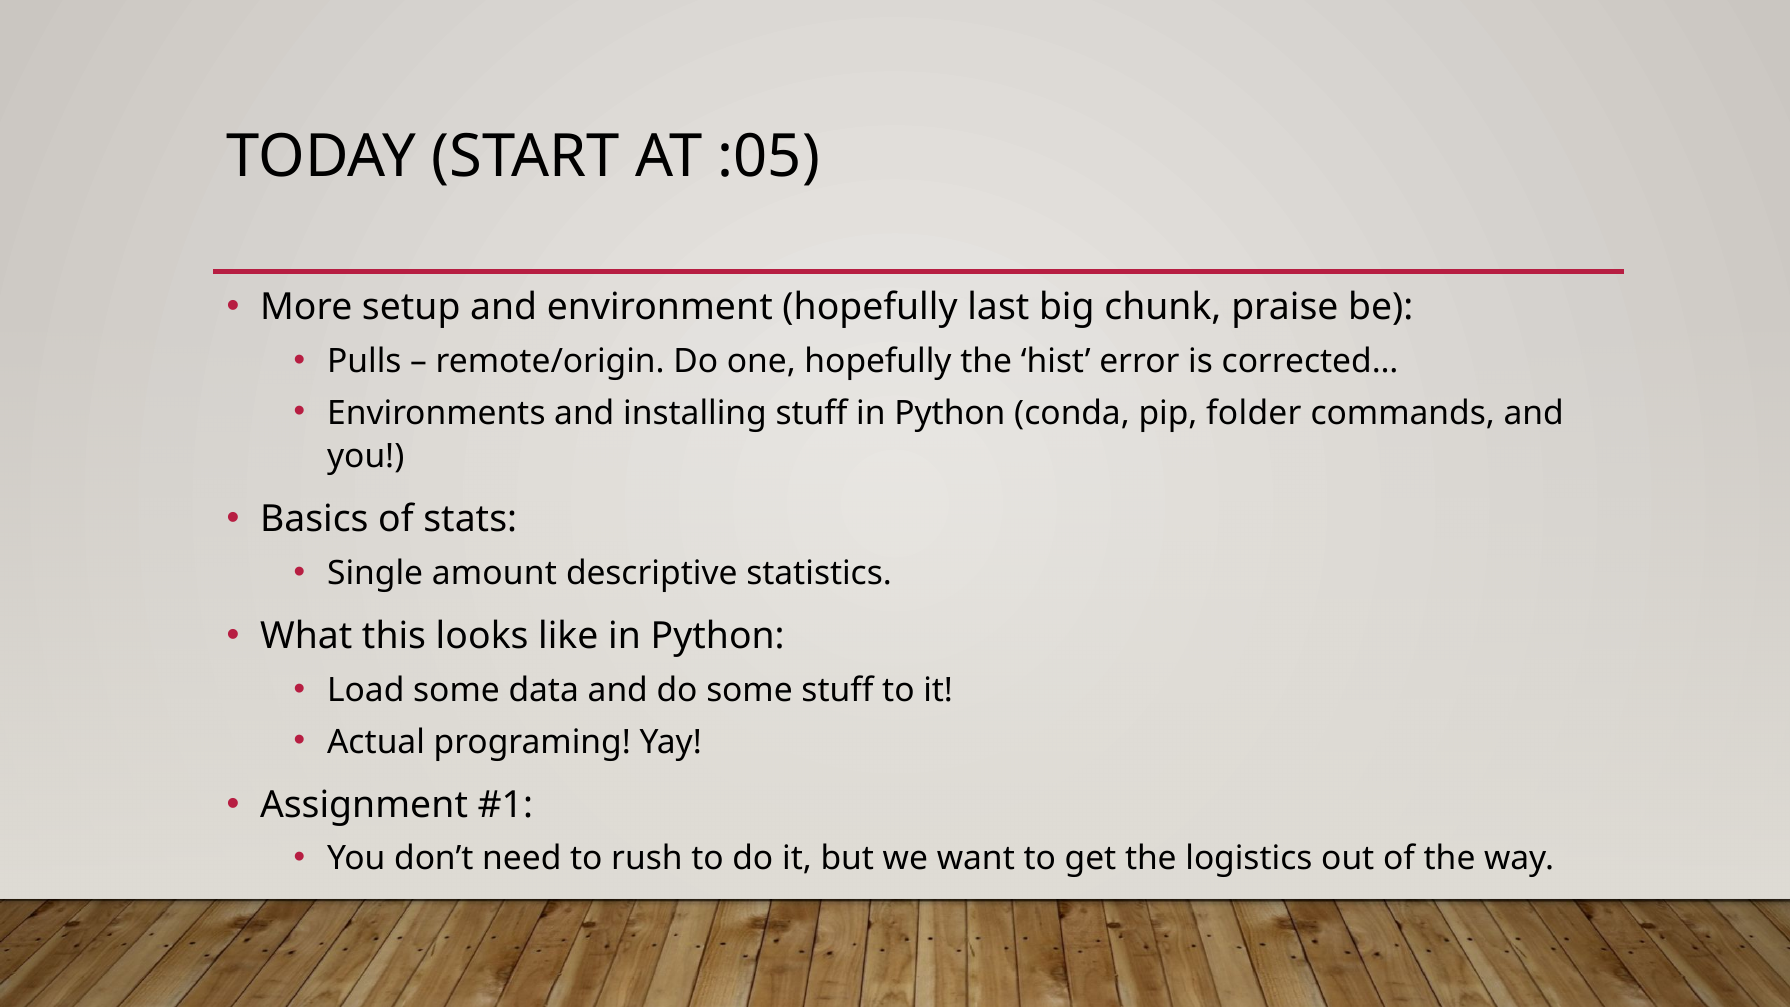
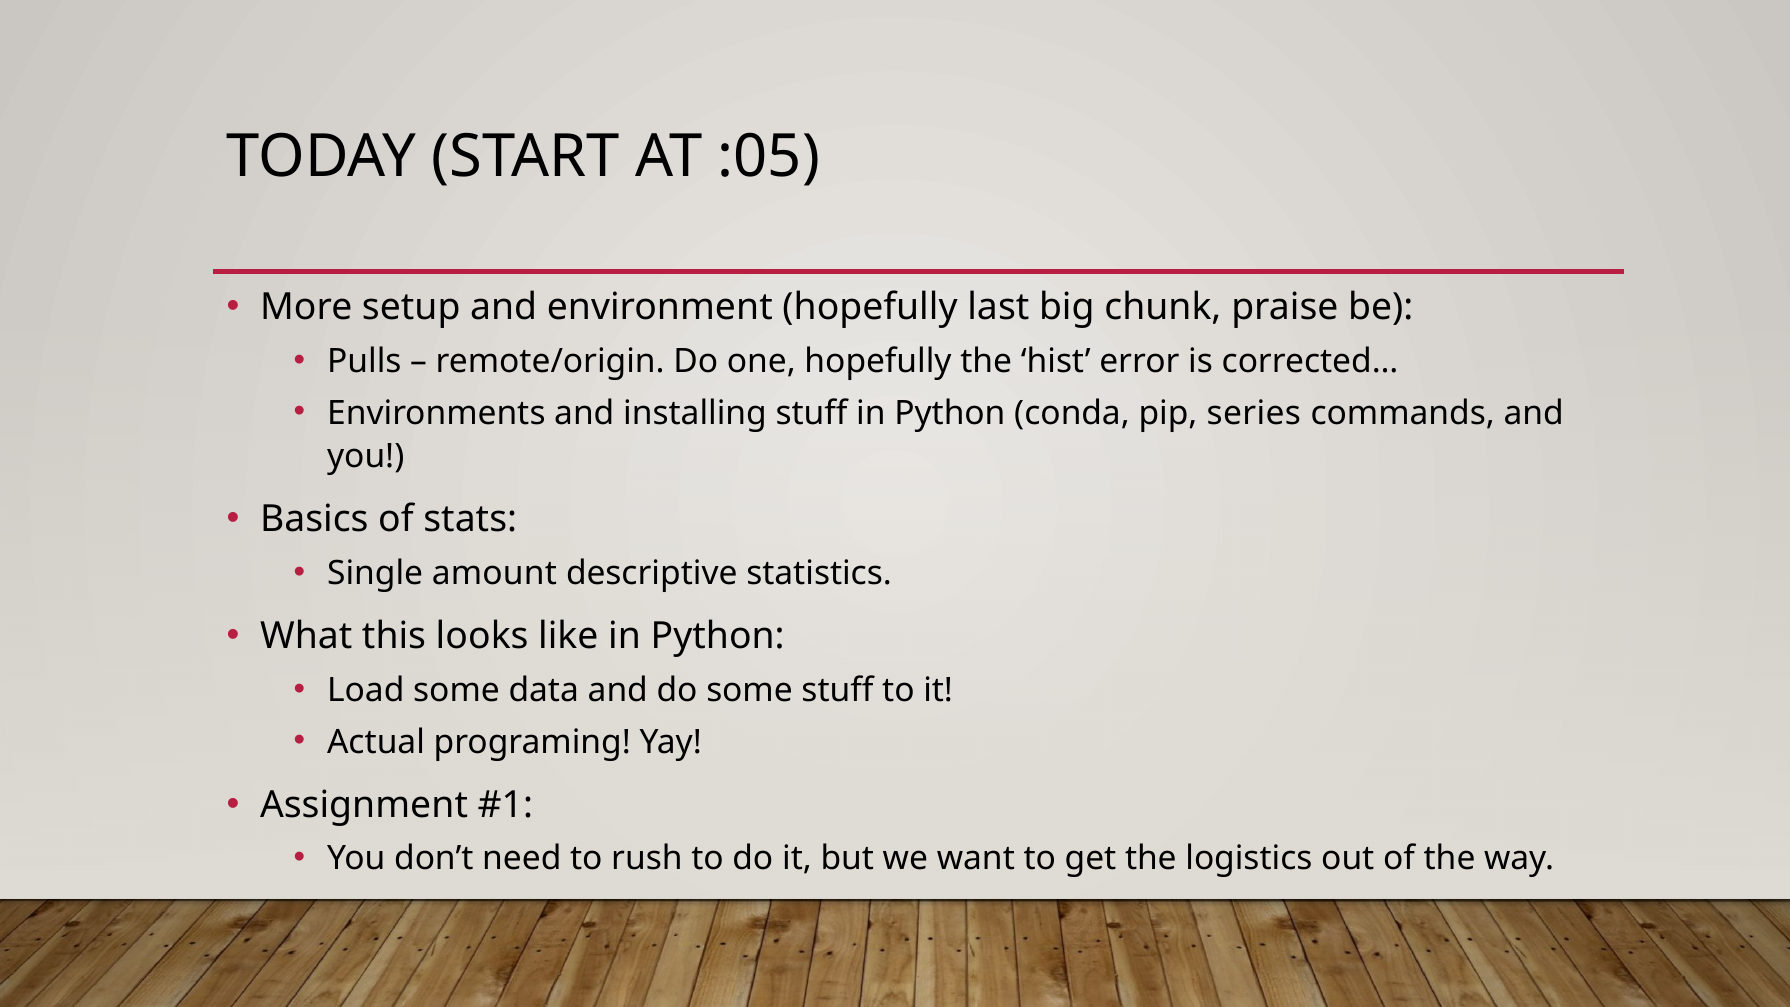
folder: folder -> series
